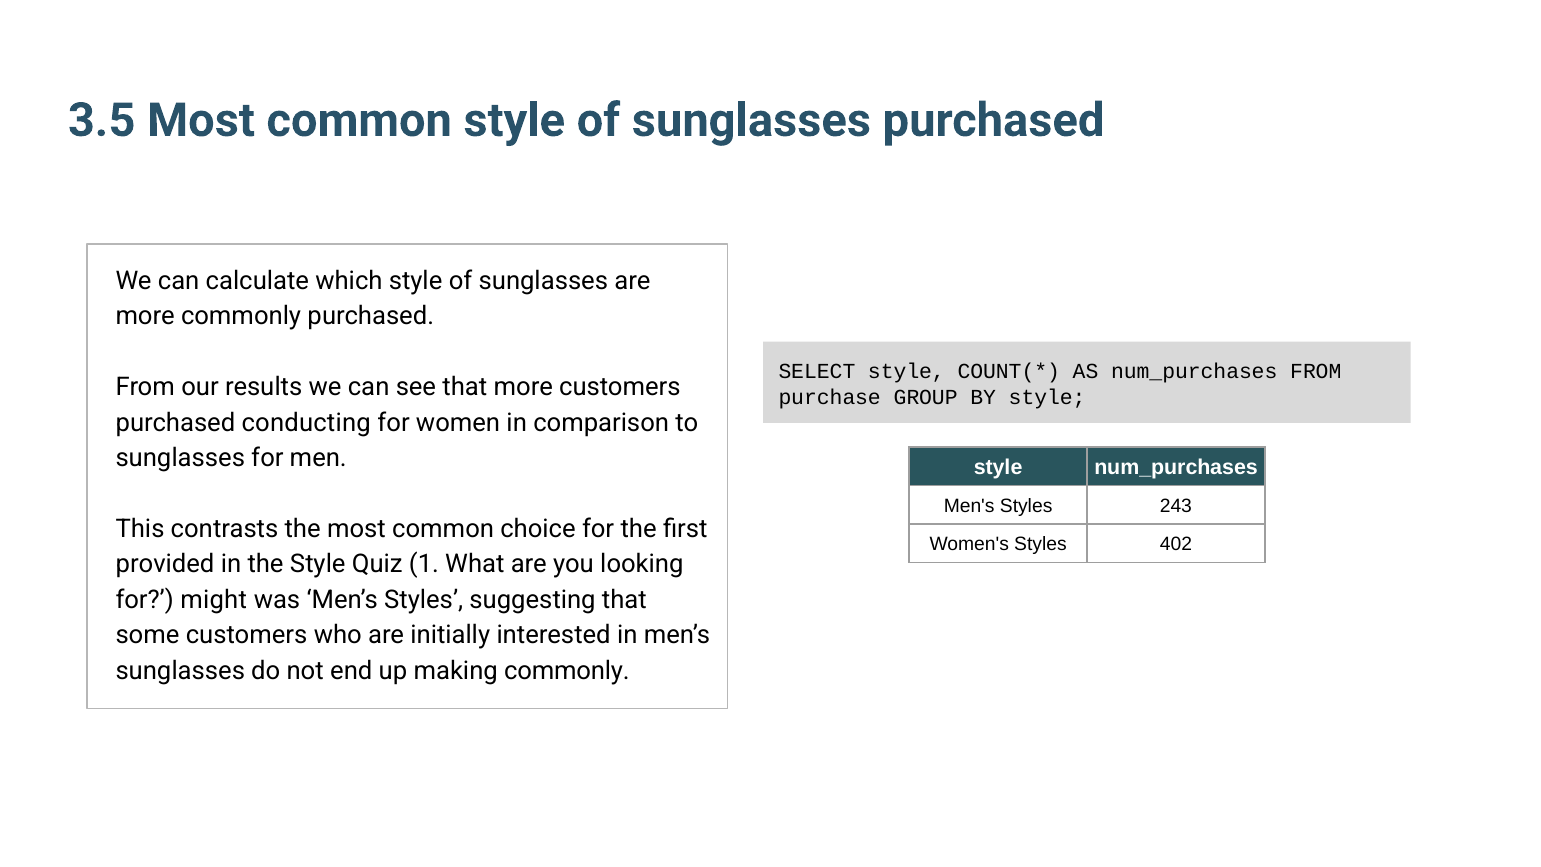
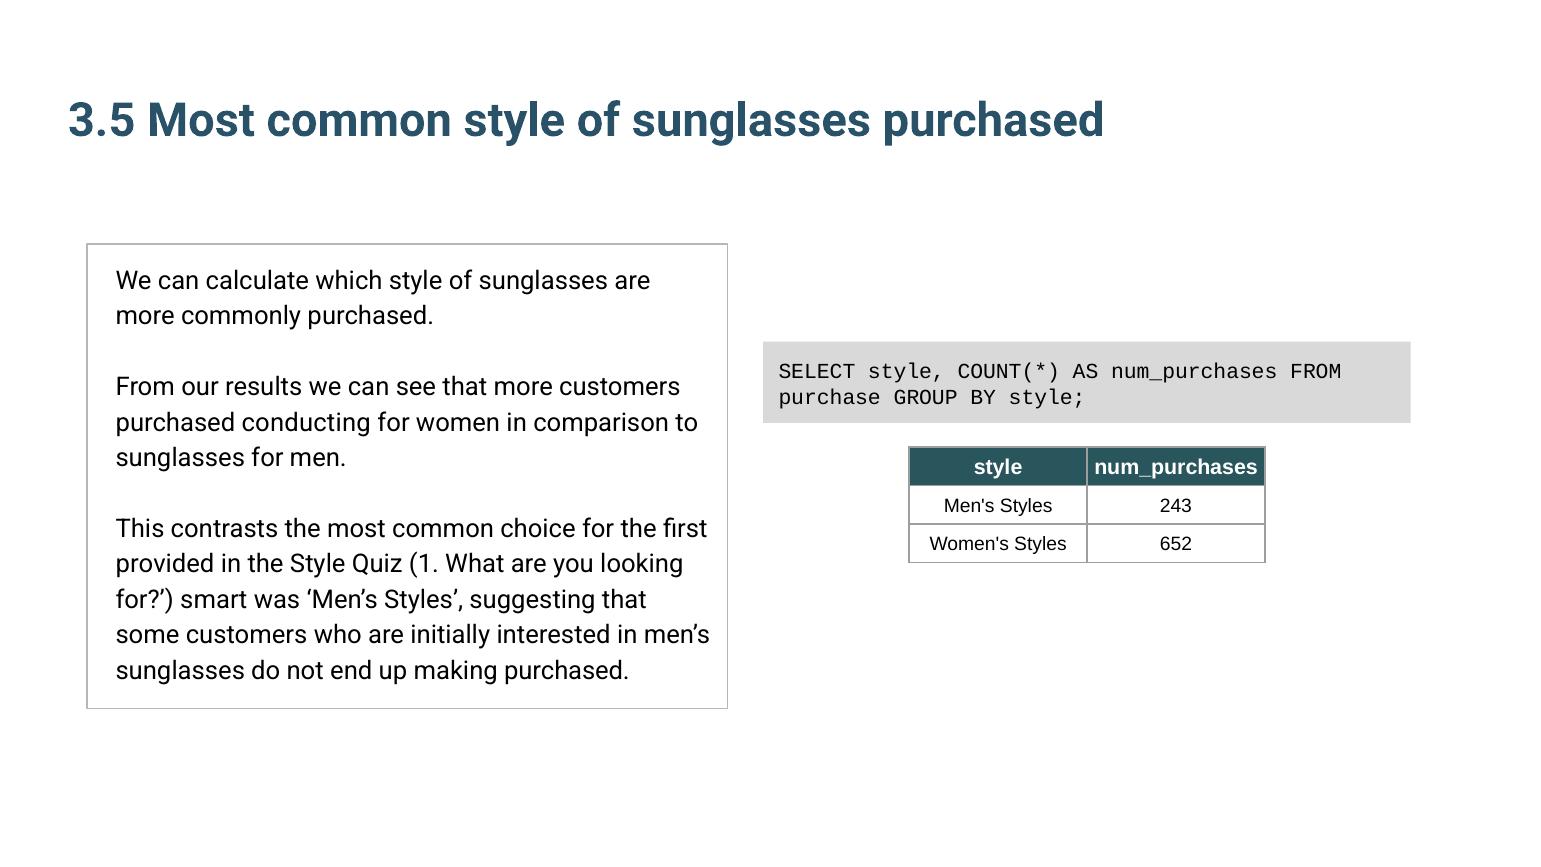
402: 402 -> 652
might: might -> smart
making commonly: commonly -> purchased
